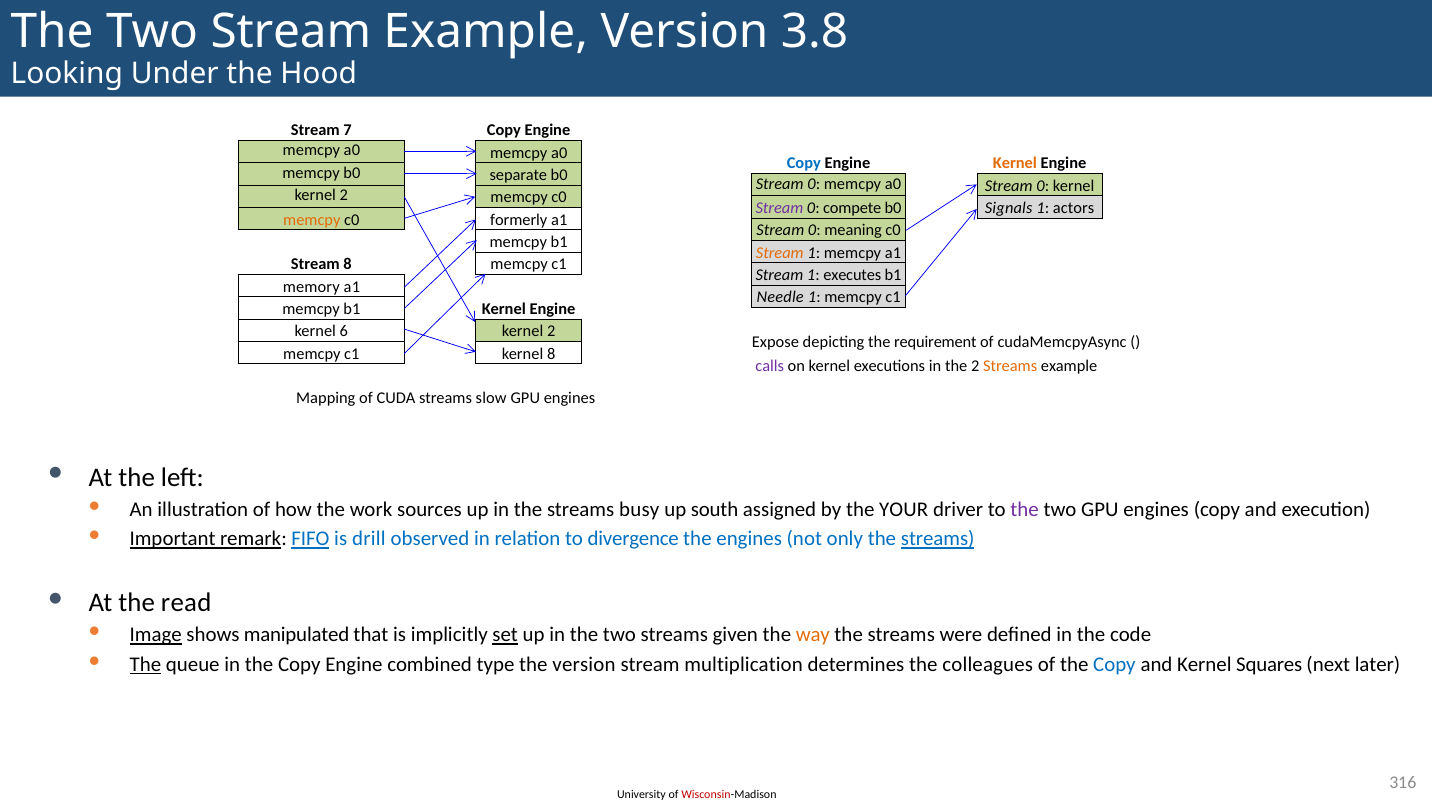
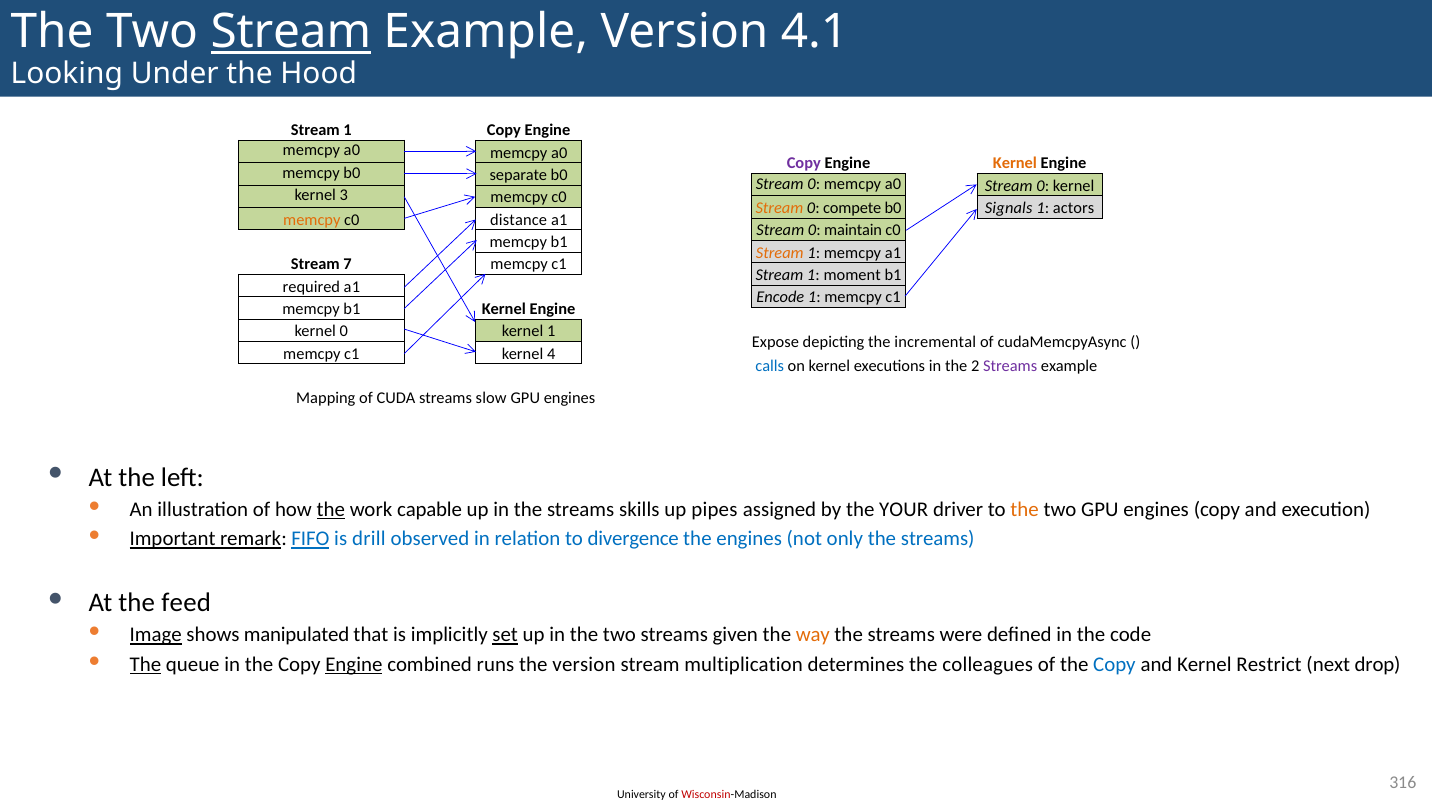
Stream at (291, 32) underline: none -> present
3.8: 3.8 -> 4.1
7 at (348, 130): 7 -> 1
Copy at (804, 164) colour: blue -> purple
2 at (344, 195): 2 -> 3
Stream at (779, 208) colour: purple -> orange
formerly: formerly -> distance
meaning: meaning -> maintain
Stream 8: 8 -> 7
executes: executes -> moment
memory: memory -> required
Needle: Needle -> Encode
kernel 6: 6 -> 0
2 at (551, 332): 2 -> 1
requirement: requirement -> incremental
kernel 8: 8 -> 4
calls colour: purple -> blue
Streams at (1010, 366) colour: orange -> purple
the at (331, 510) underline: none -> present
sources: sources -> capable
busy: busy -> skills
south: south -> pipes
the at (1025, 510) colour: purple -> orange
streams at (938, 539) underline: present -> none
read: read -> feed
Engine at (354, 665) underline: none -> present
type: type -> runs
Squares: Squares -> Restrict
later: later -> drop
